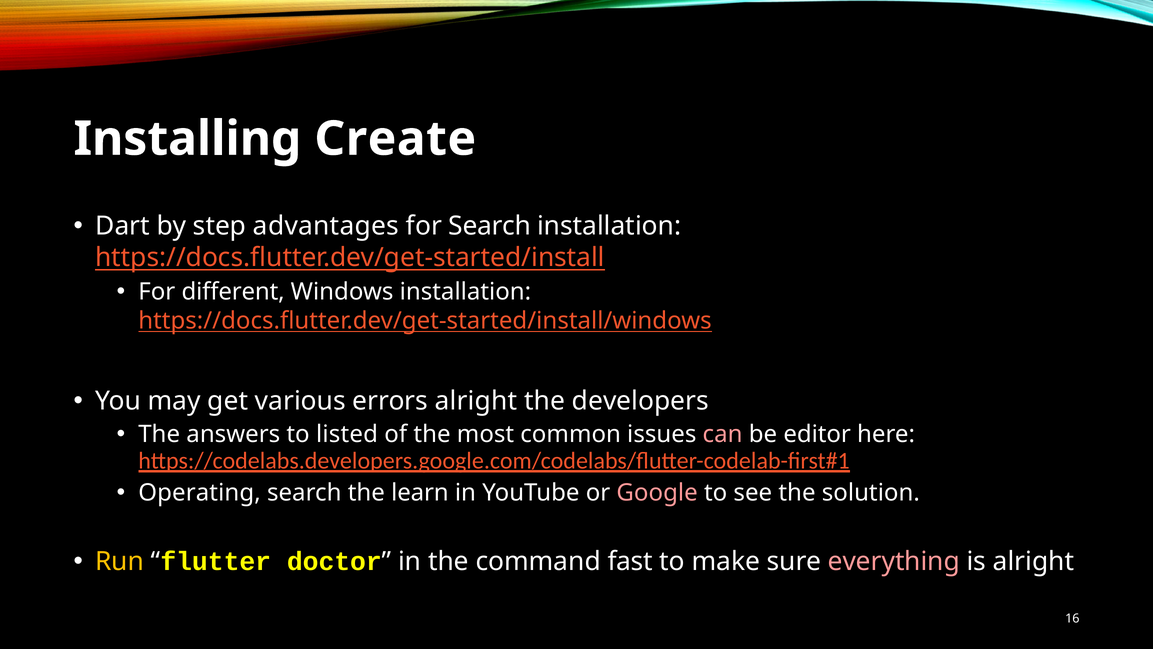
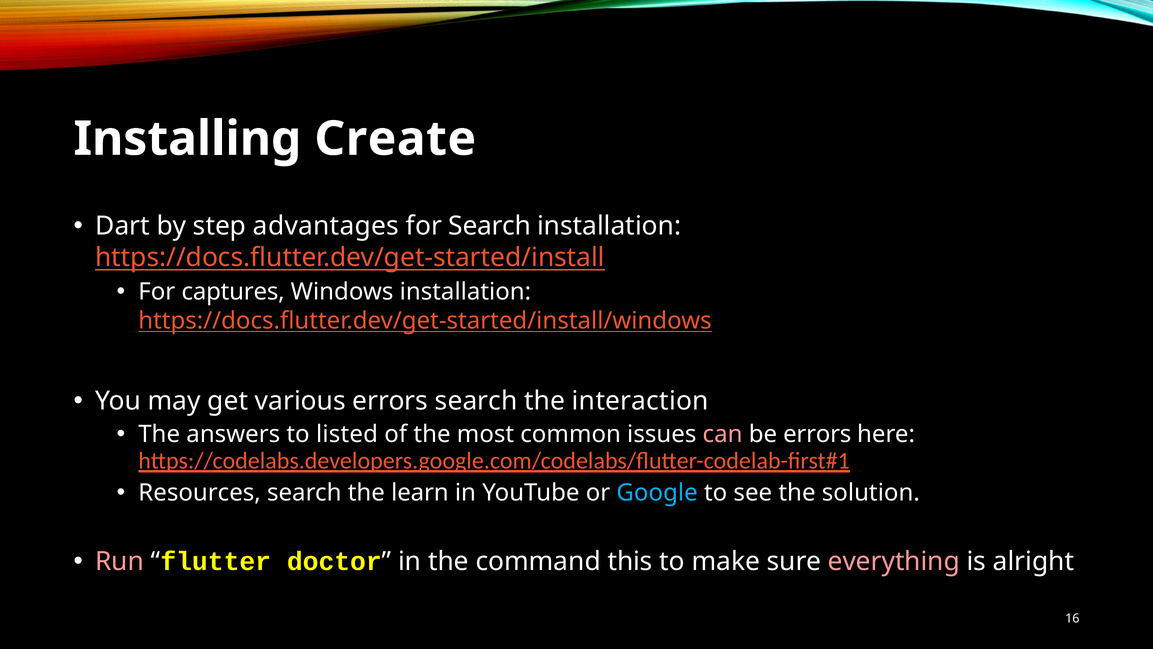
different: different -> captures
errors alright: alright -> search
developers: developers -> interaction
be editor: editor -> errors
Operating: Operating -> Resources
Google colour: pink -> light blue
Run colour: yellow -> pink
fast: fast -> this
